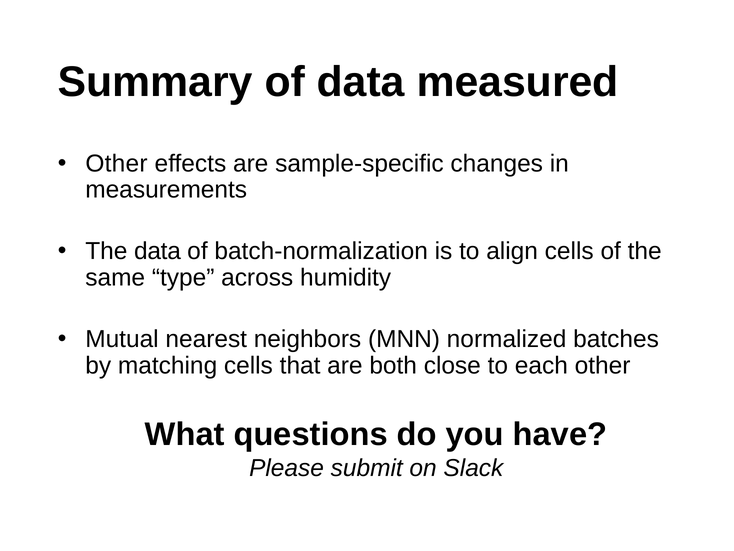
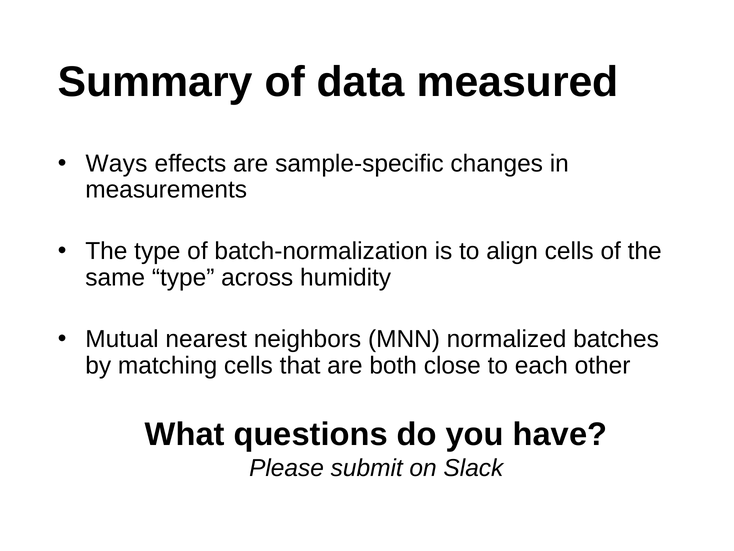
Other at (116, 163): Other -> Ways
The data: data -> type
